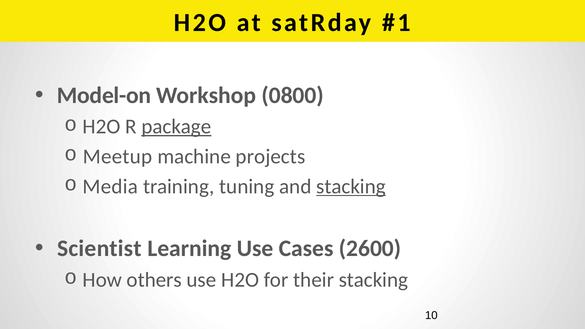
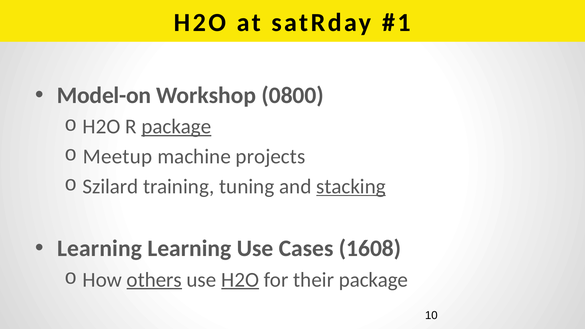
Media: Media -> Szilard
Scientist at (99, 249): Scientist -> Learning
2600: 2600 -> 1608
others underline: none -> present
H2O at (240, 280) underline: none -> present
their stacking: stacking -> package
